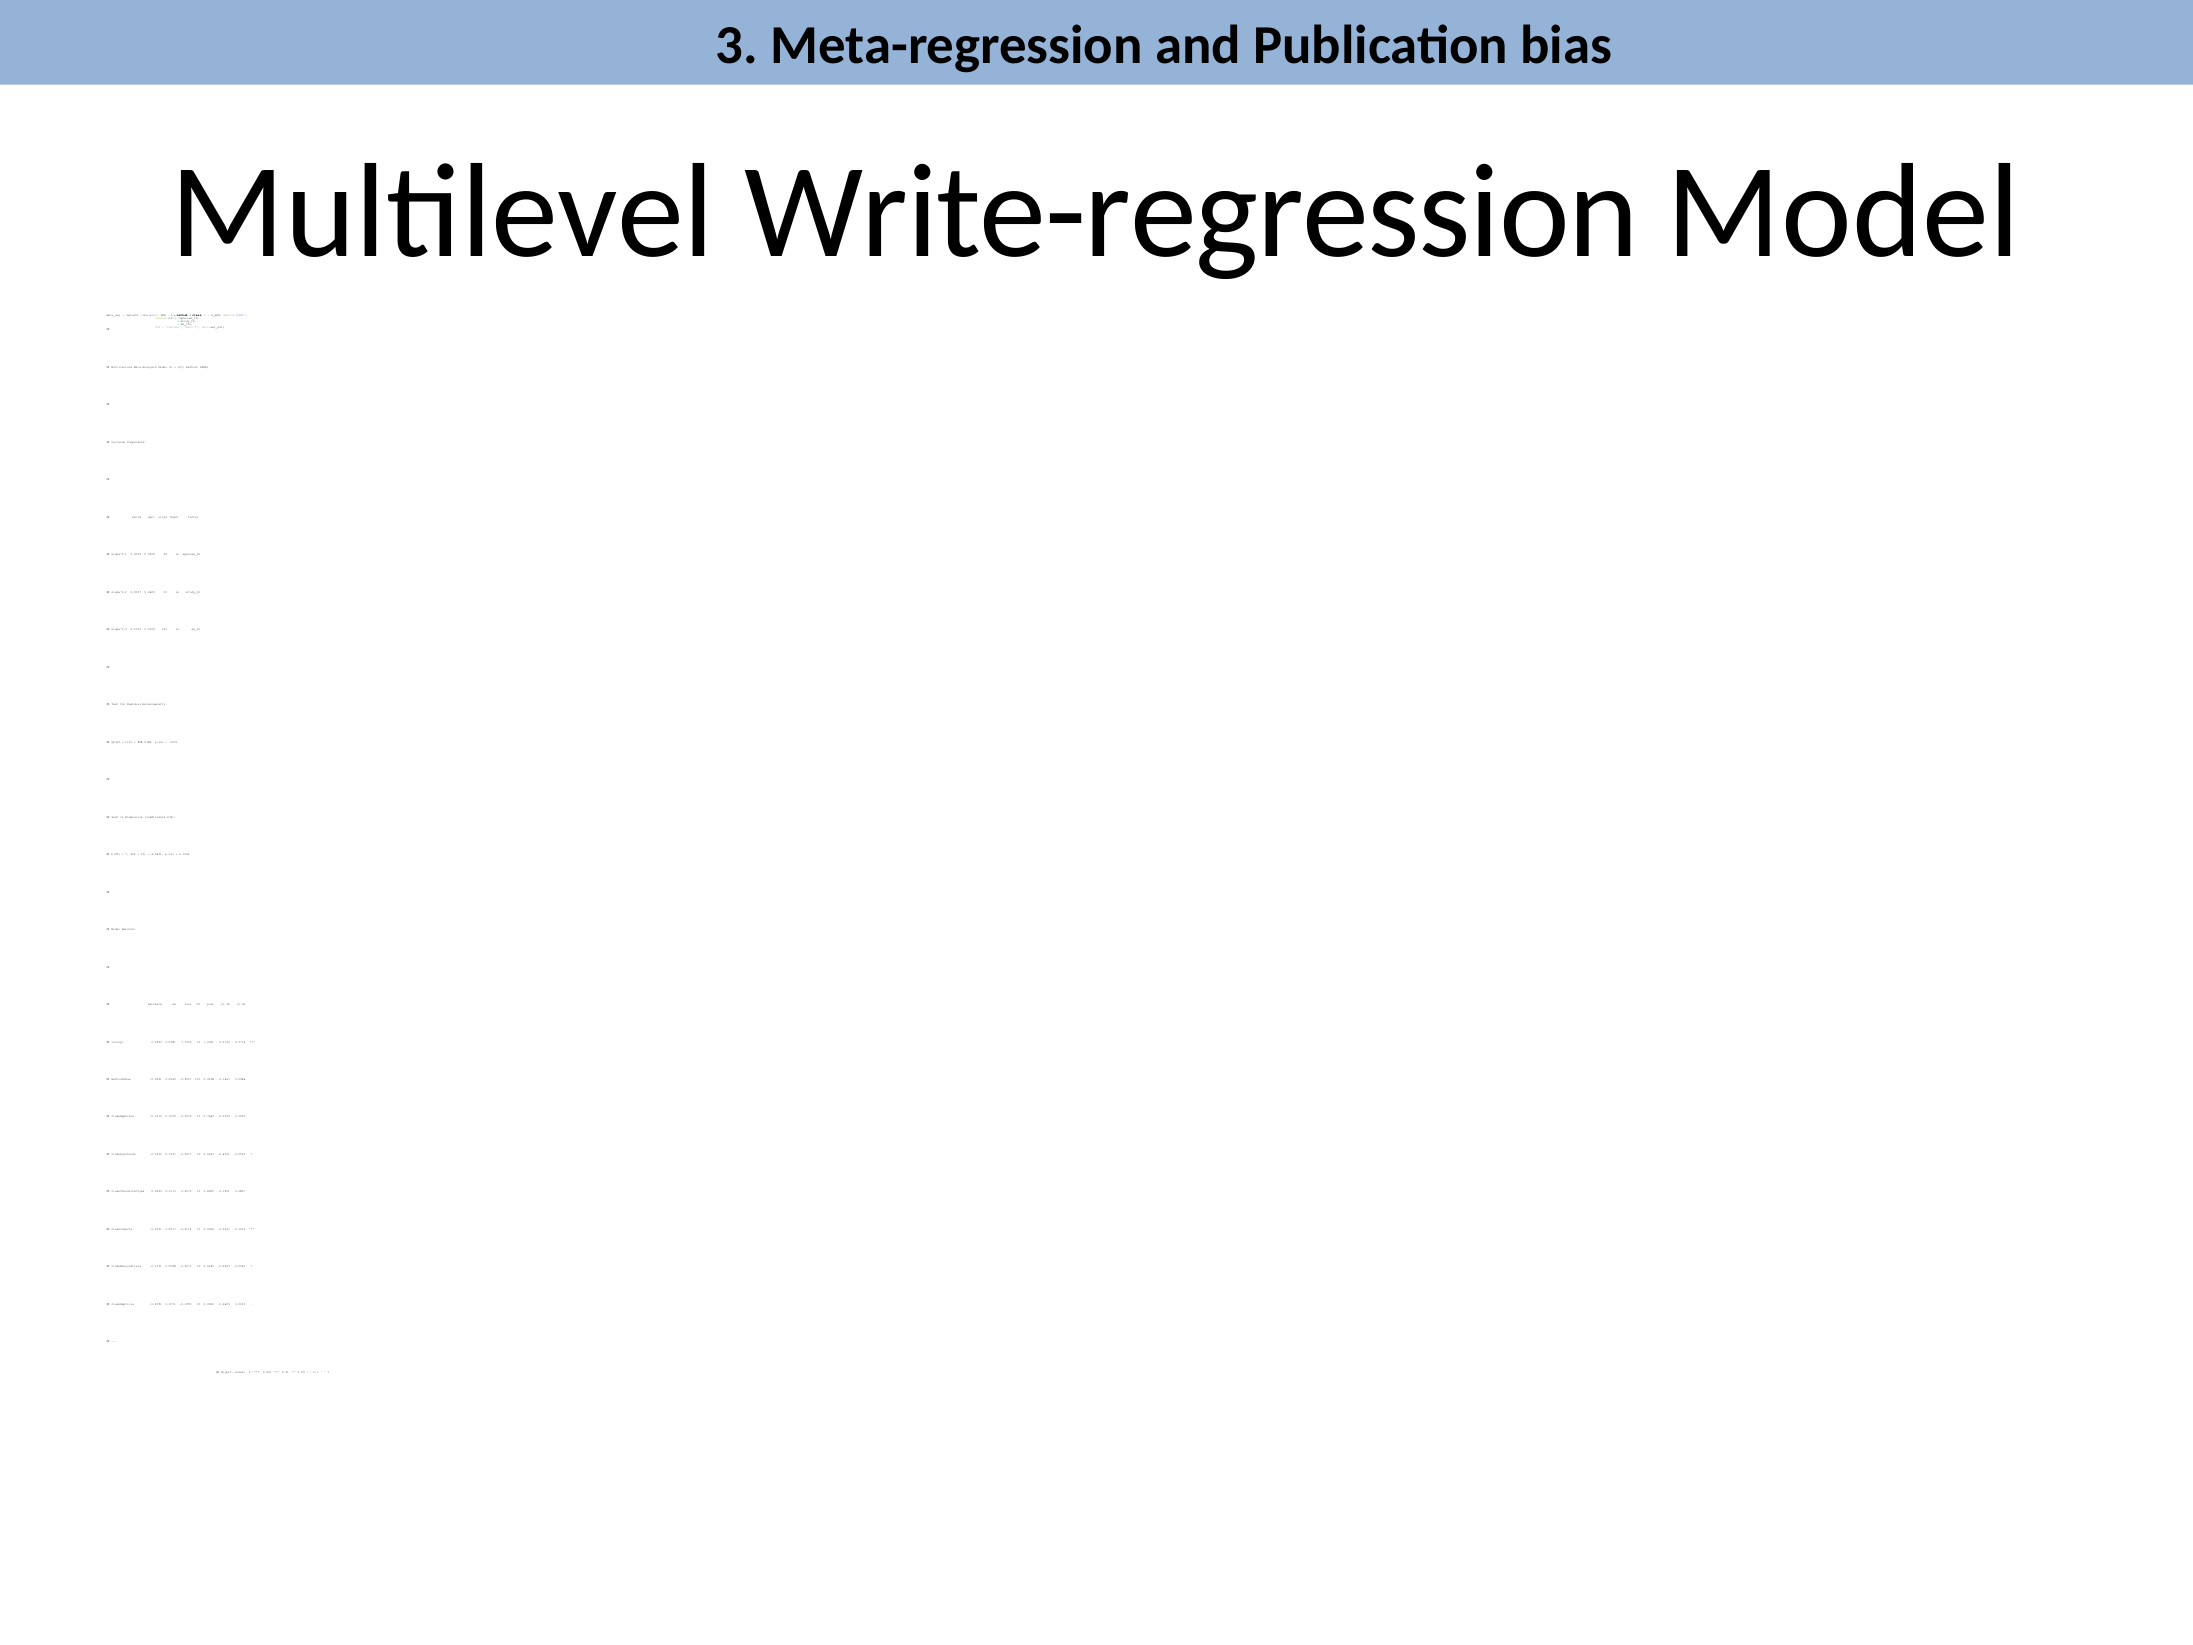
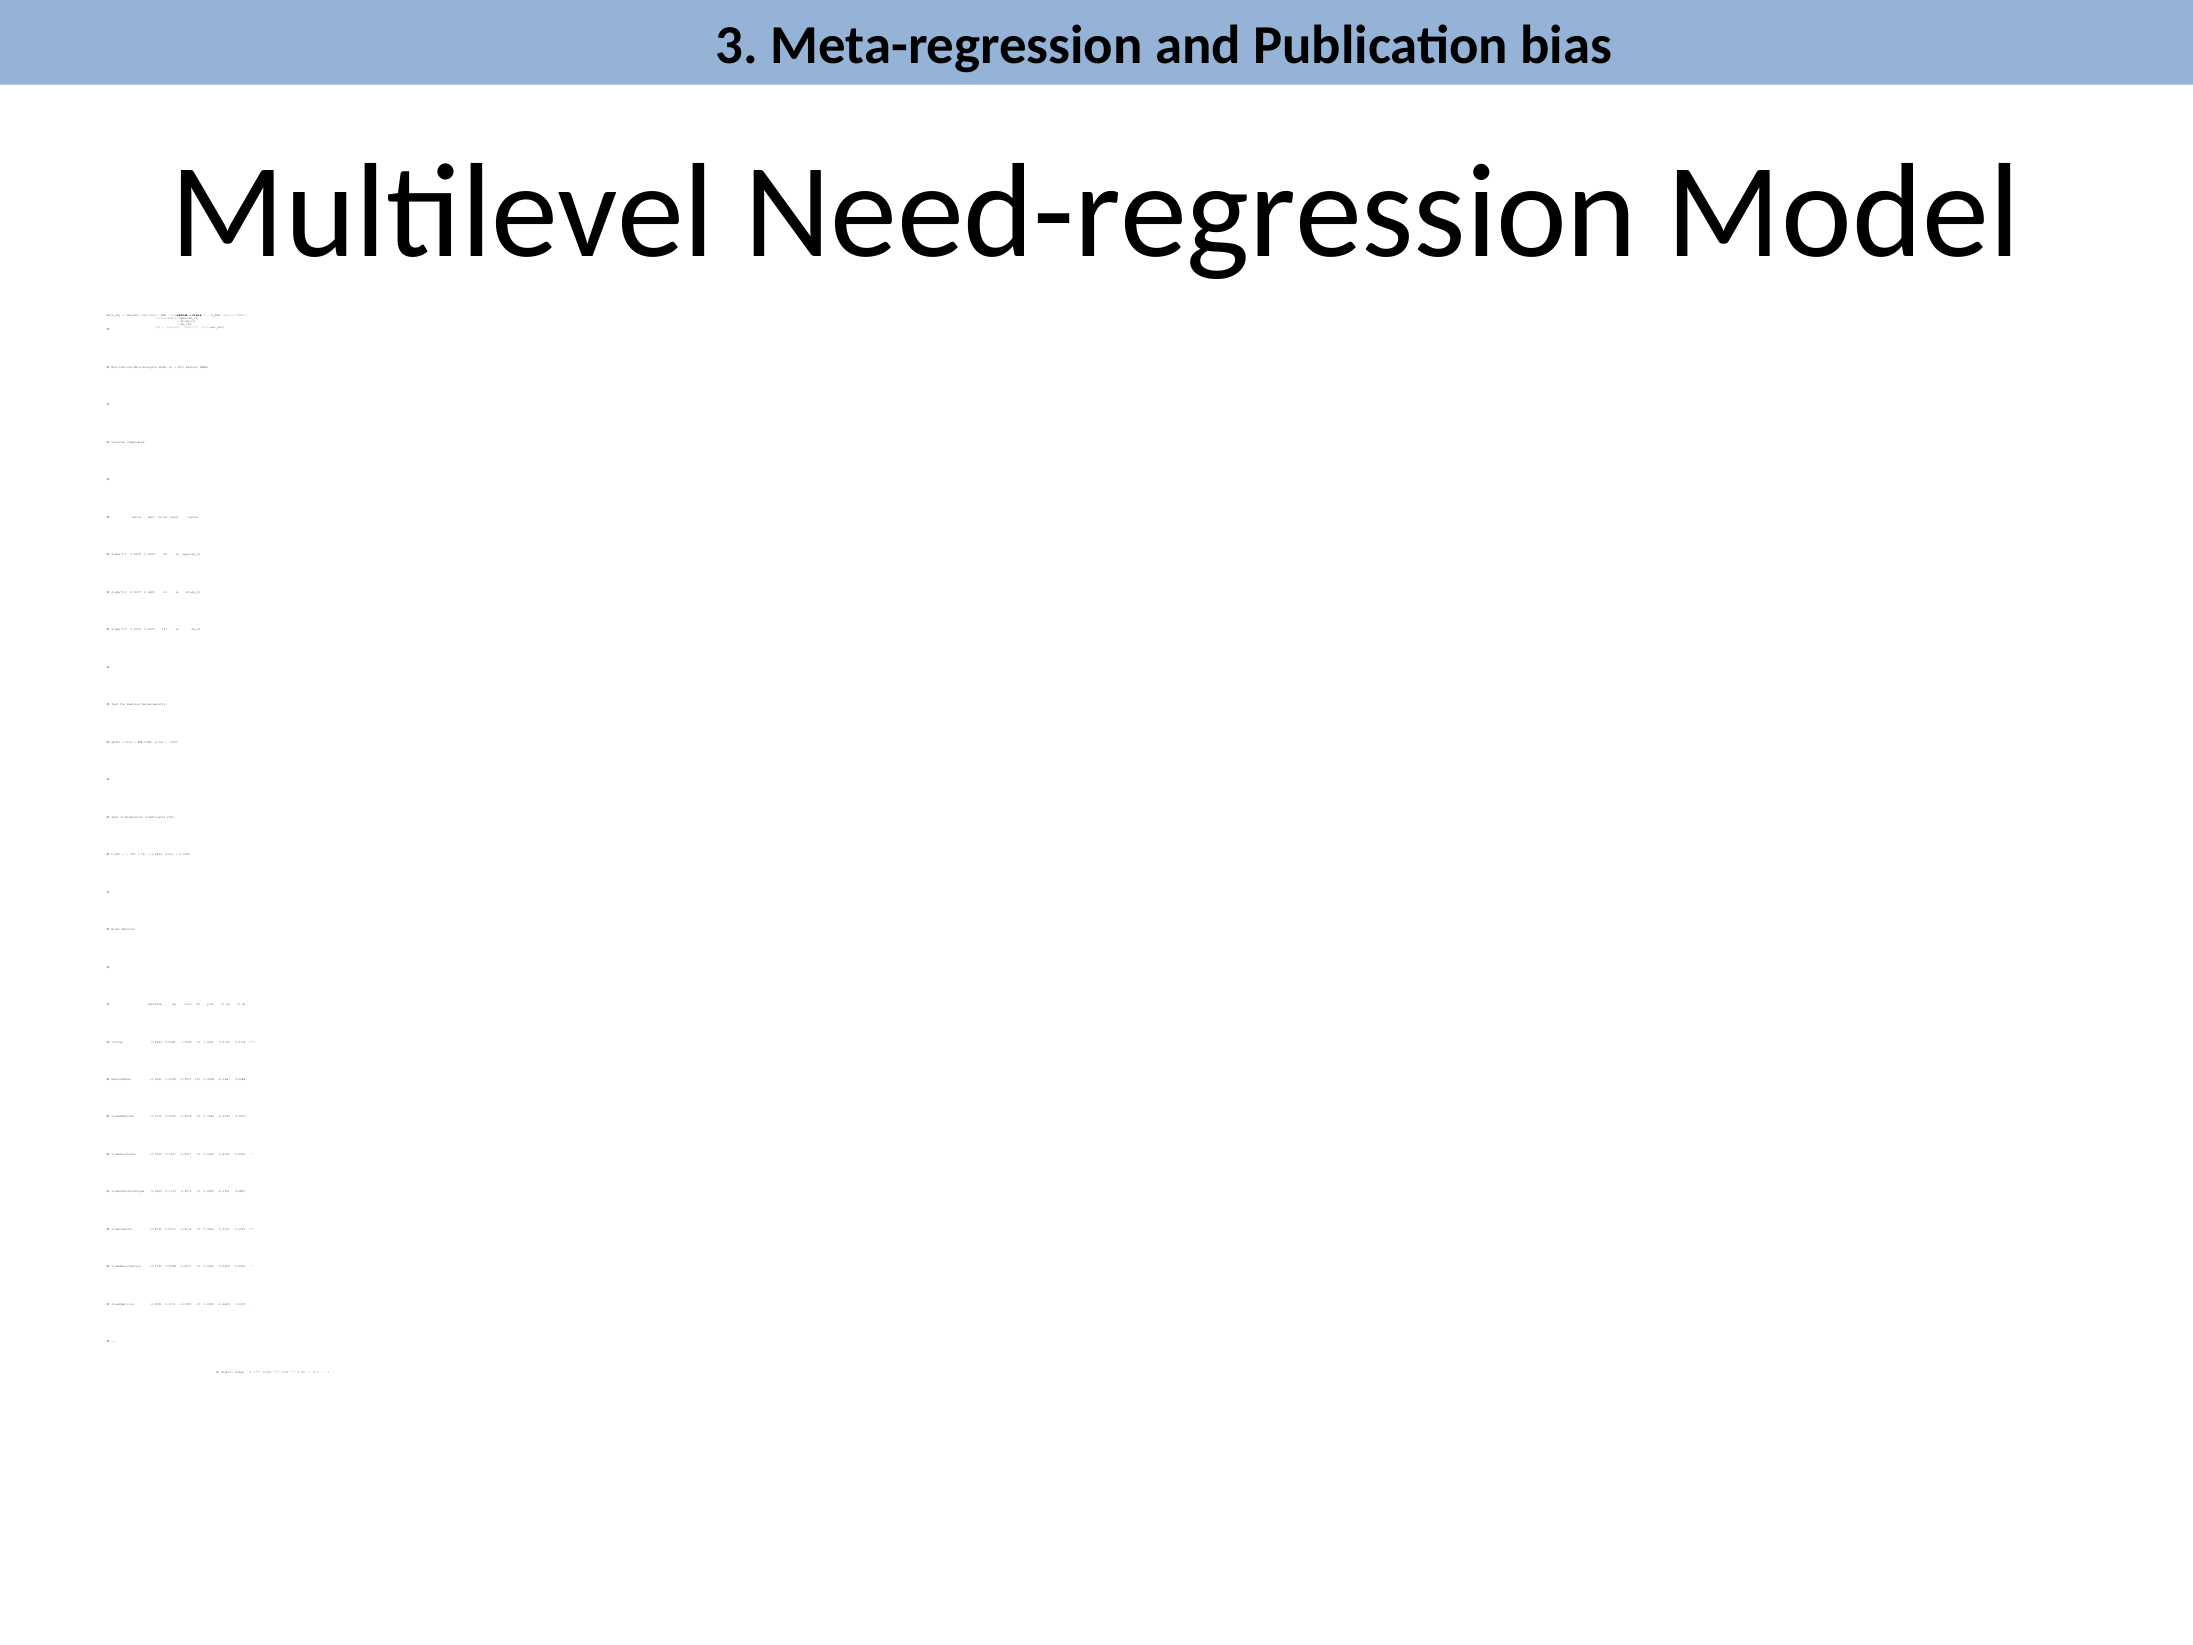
Write-regression: Write-regression -> Need-regression
